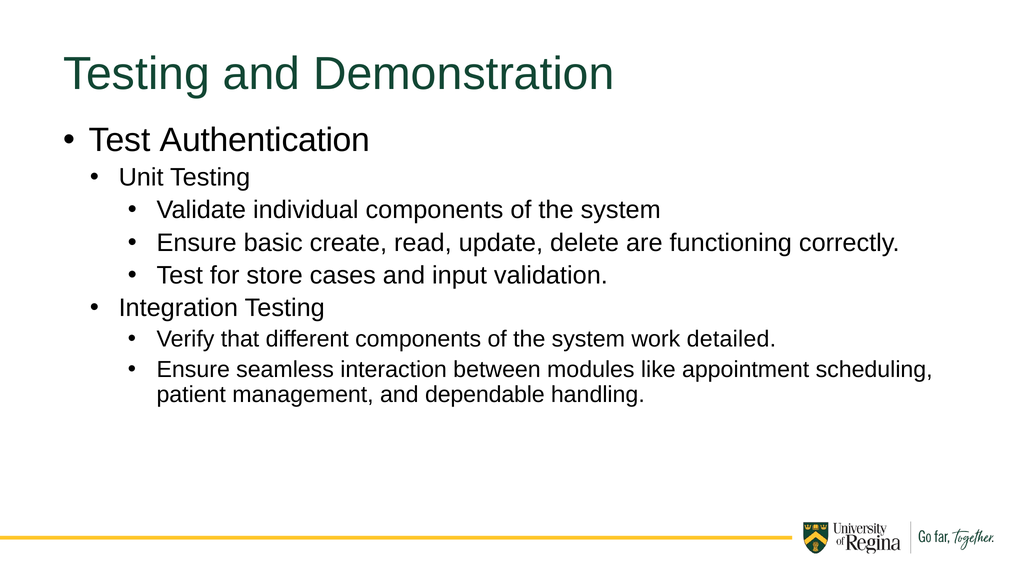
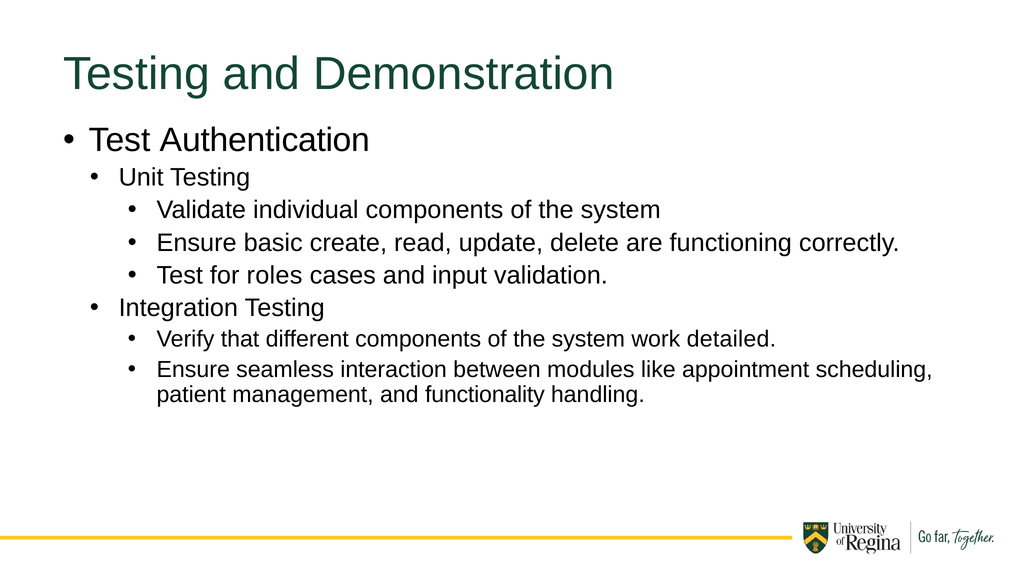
store: store -> roles
dependable: dependable -> functionality
